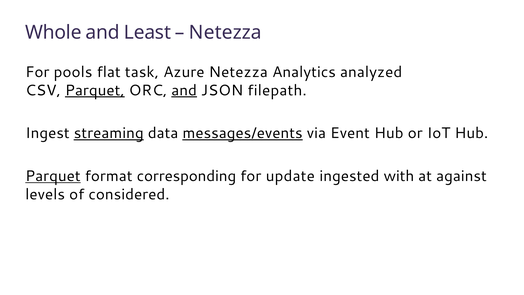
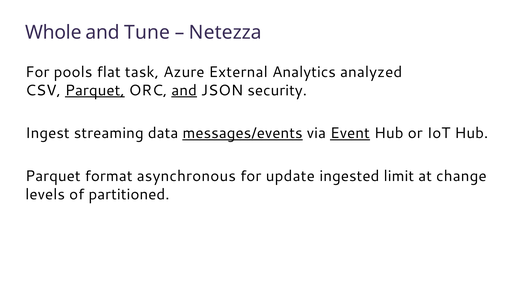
Least: Least -> Tune
Azure Netezza: Netezza -> External
filepath: filepath -> security
streaming underline: present -> none
Event underline: none -> present
Parquet at (53, 176) underline: present -> none
corresponding: corresponding -> asynchronous
with: with -> limit
against: against -> change
considered: considered -> partitioned
